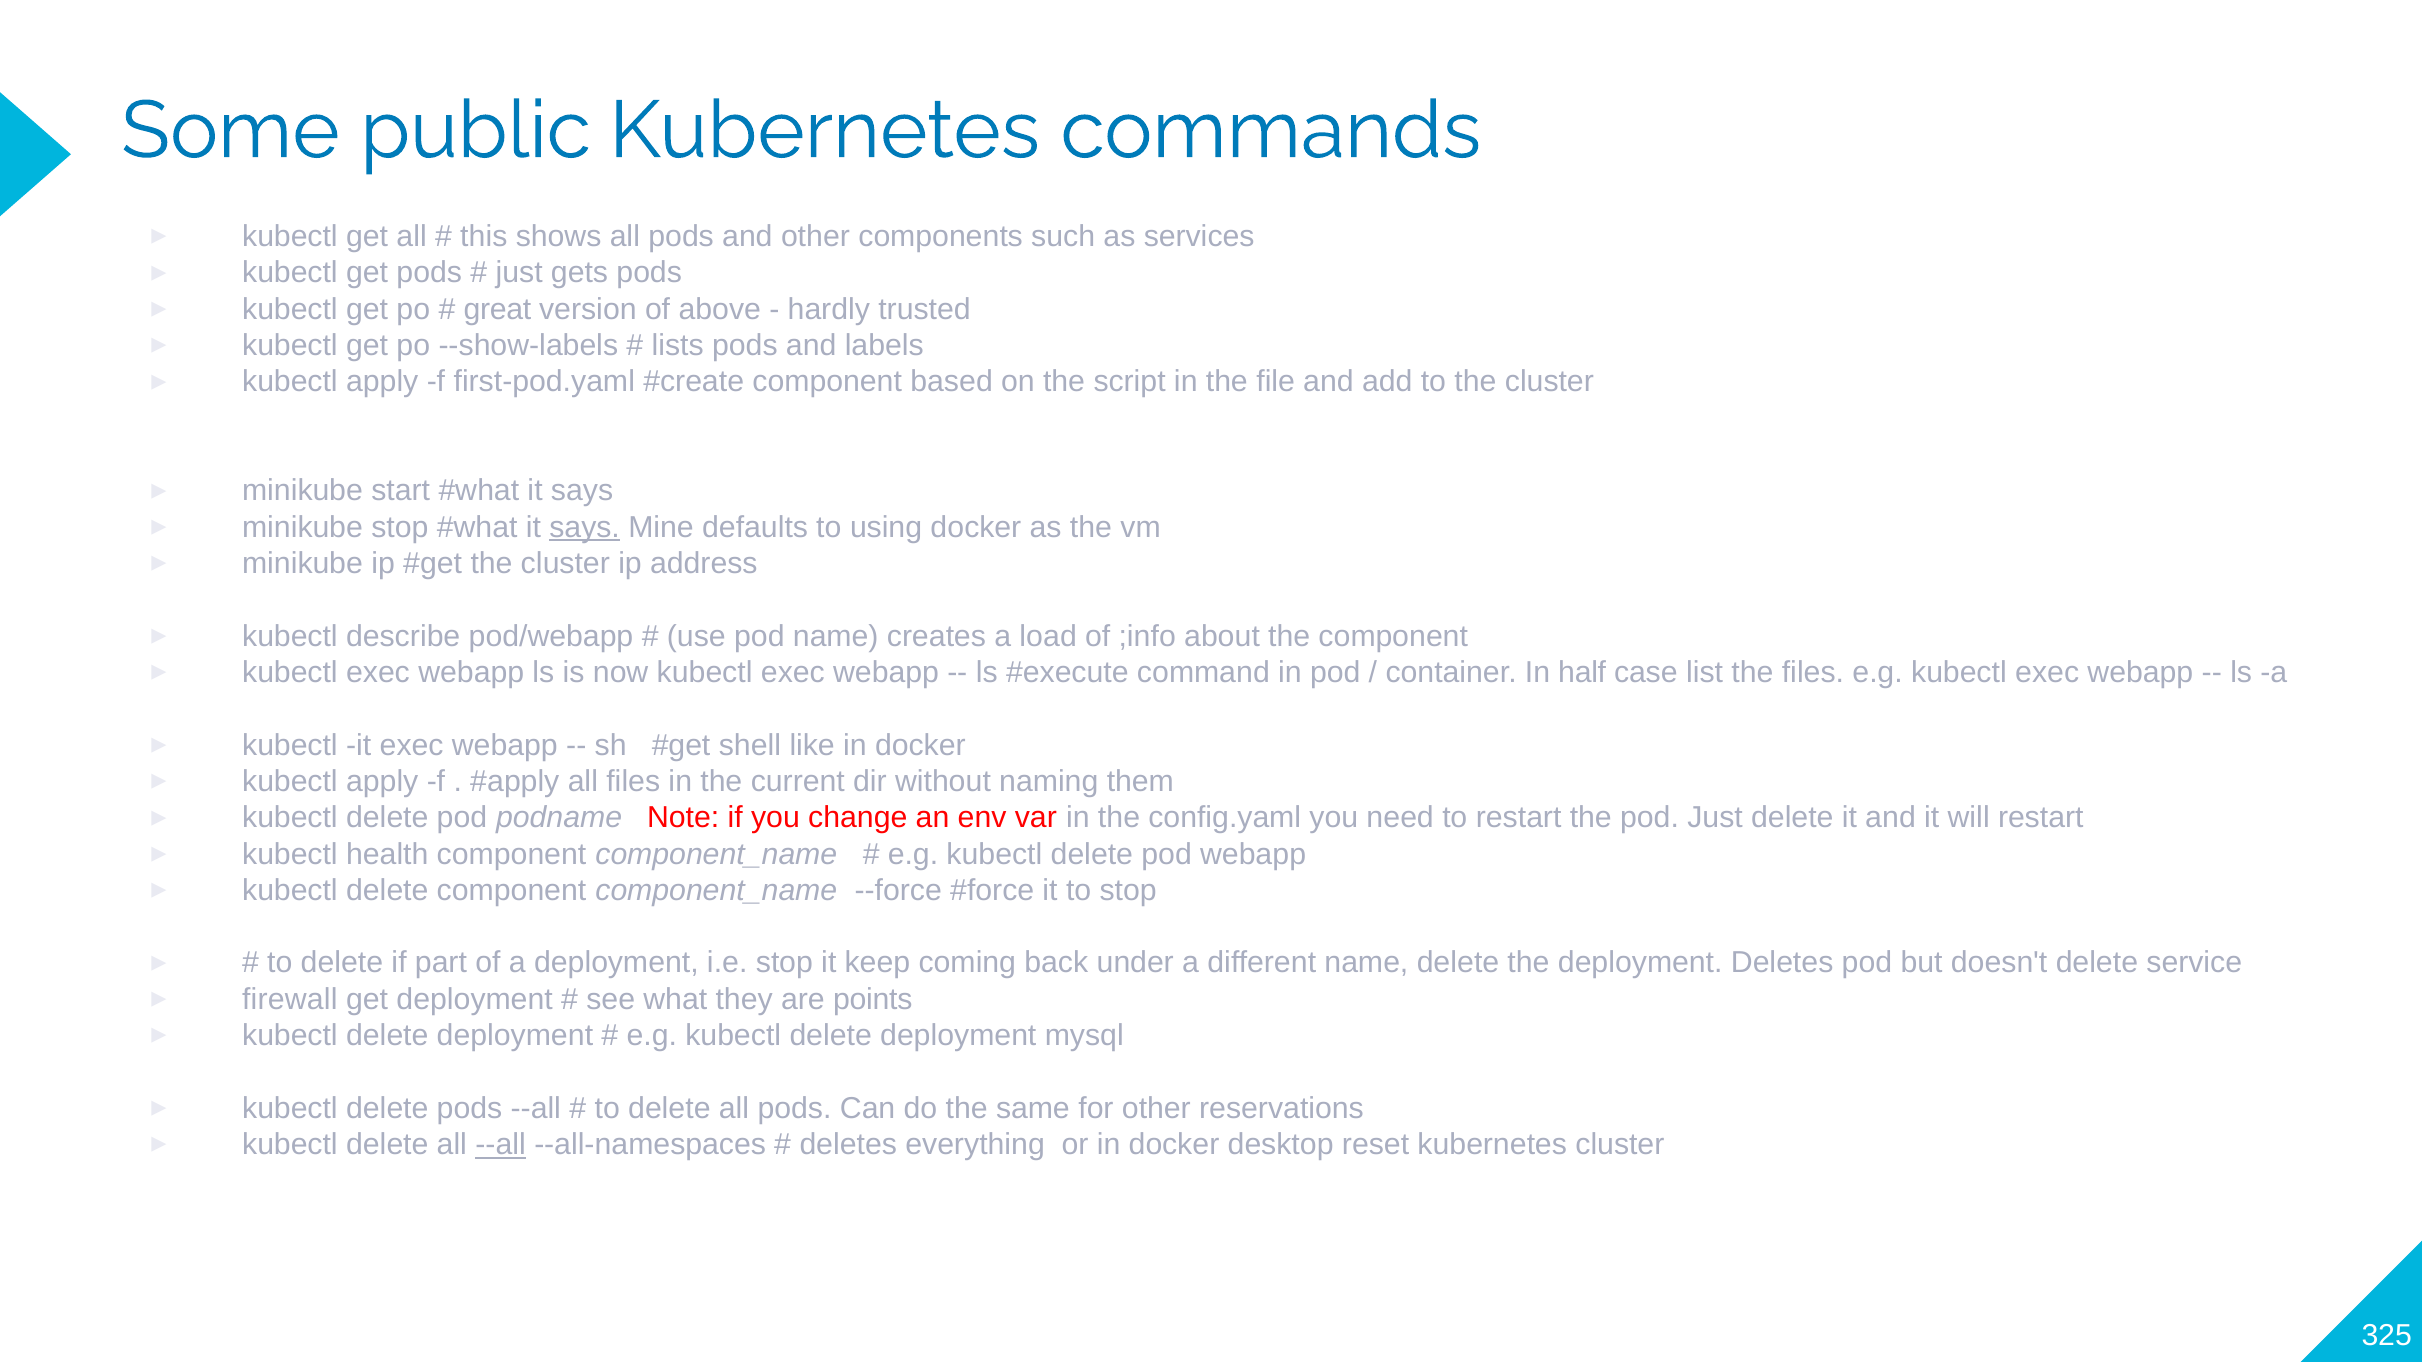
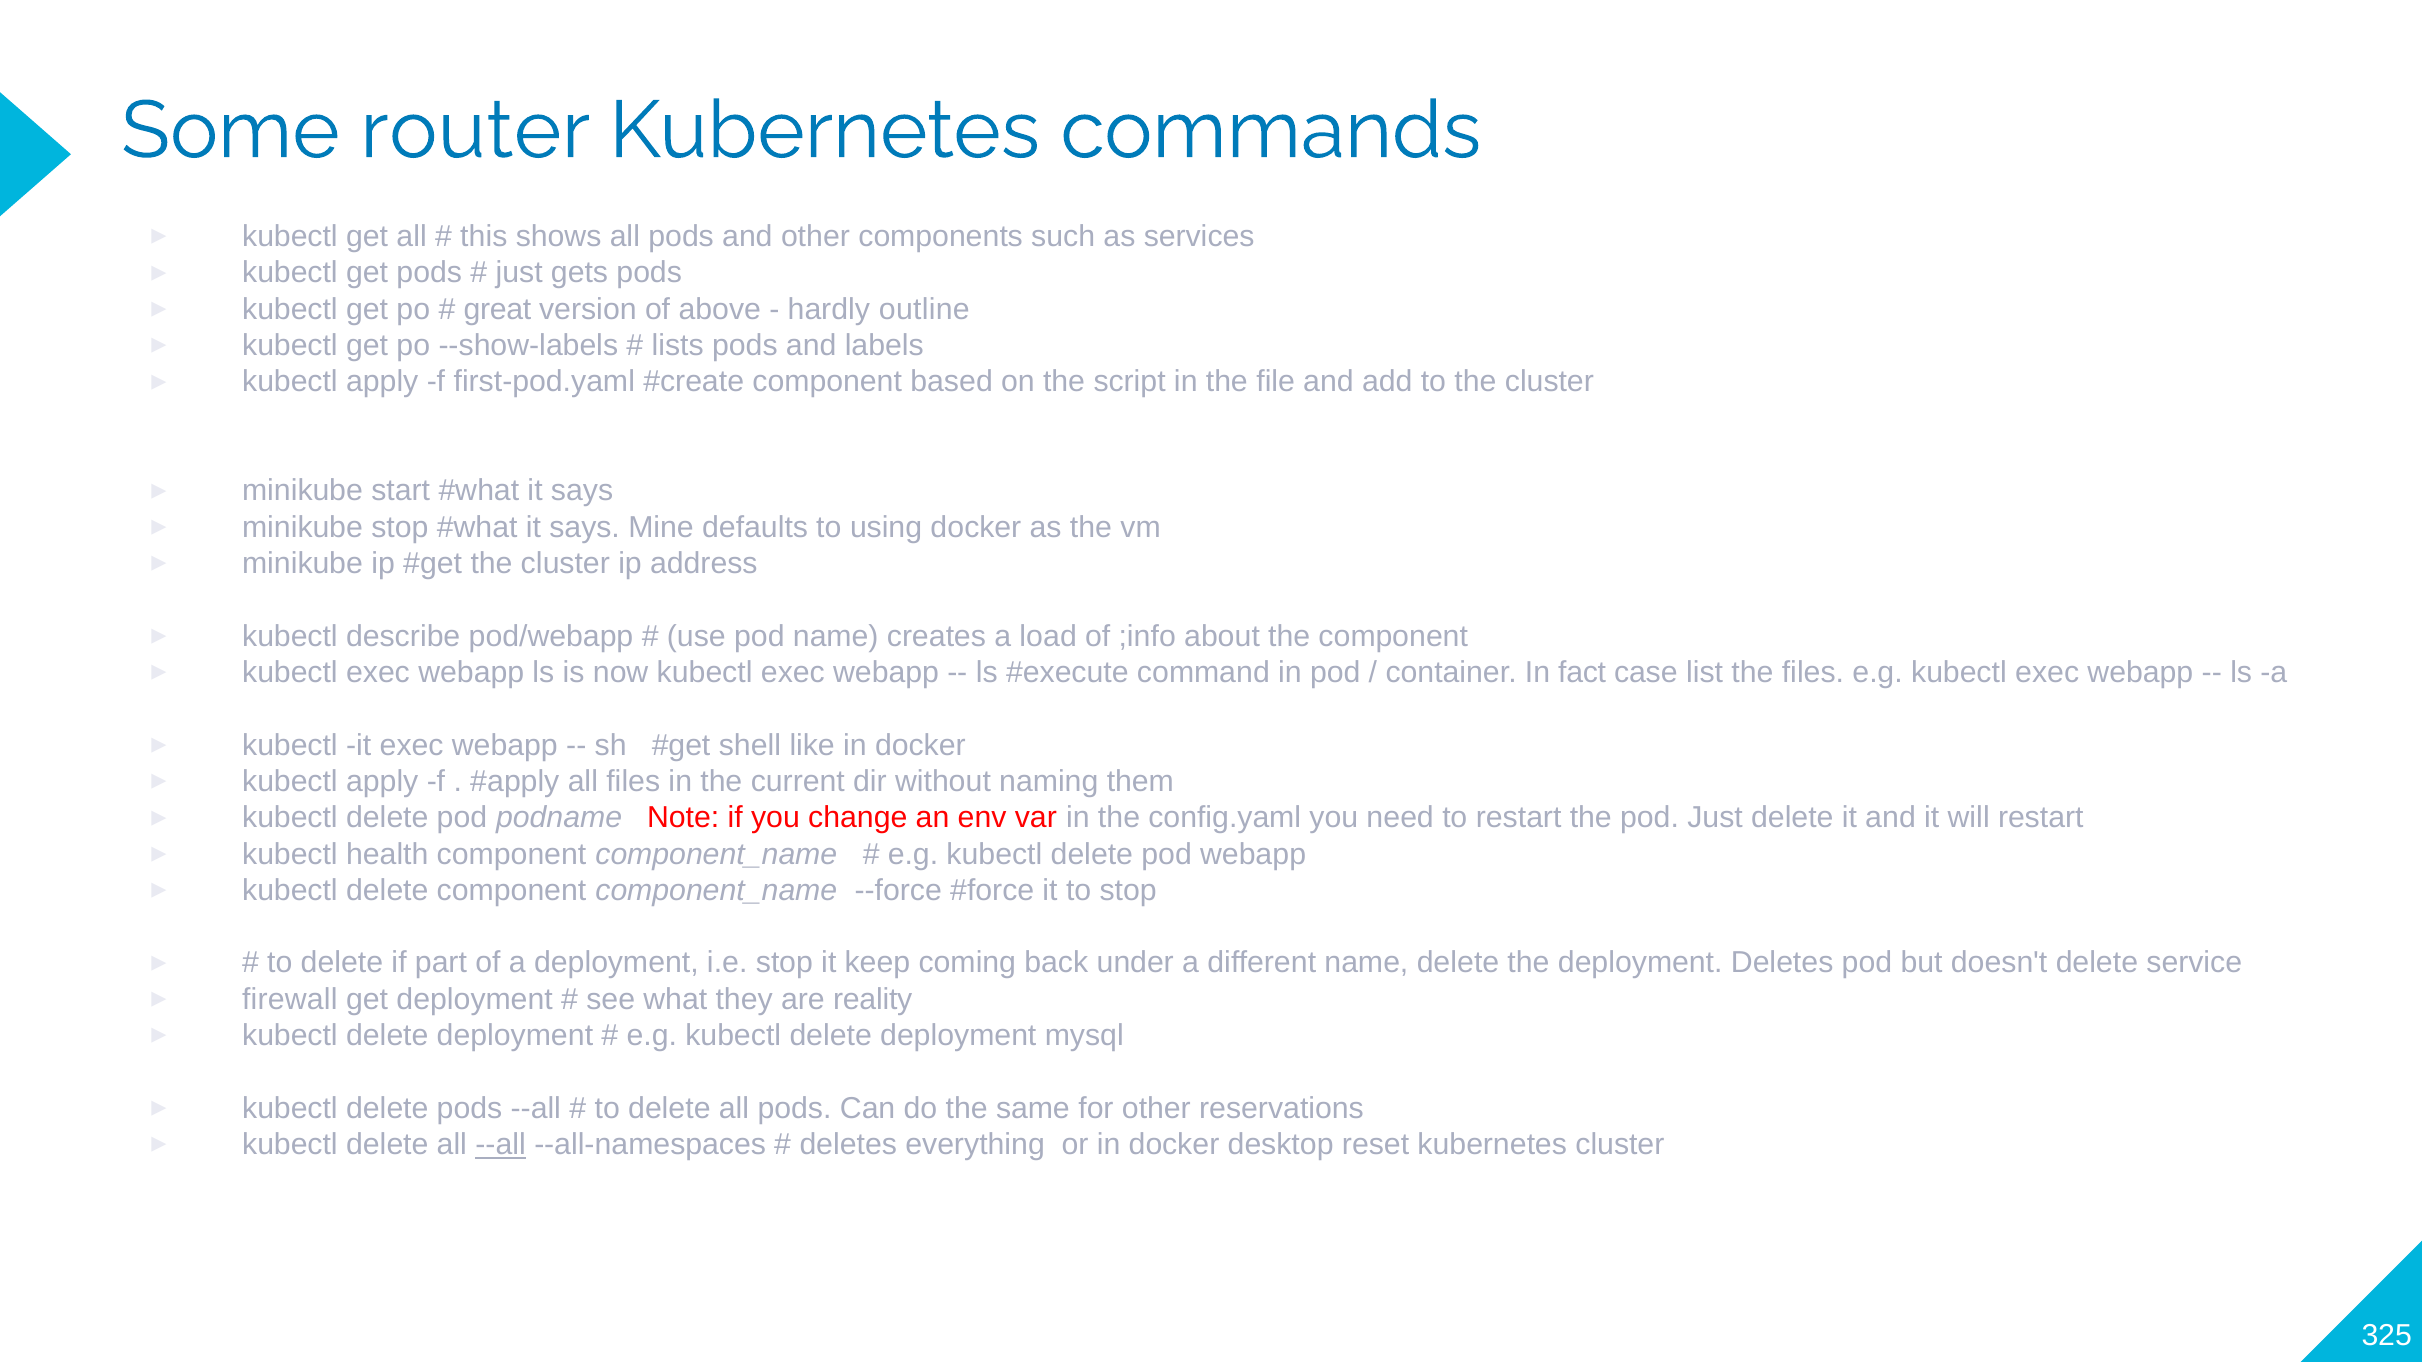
public: public -> router
trusted: trusted -> outline
says at (585, 527) underline: present -> none
half: half -> fact
points: points -> reality
